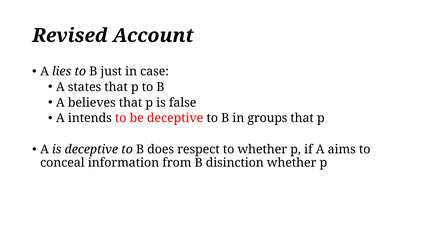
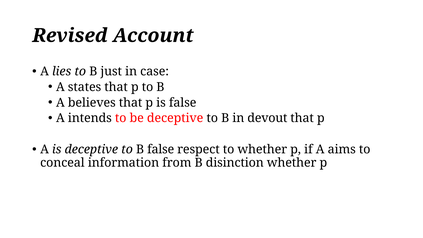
groups: groups -> devout
B does: does -> false
